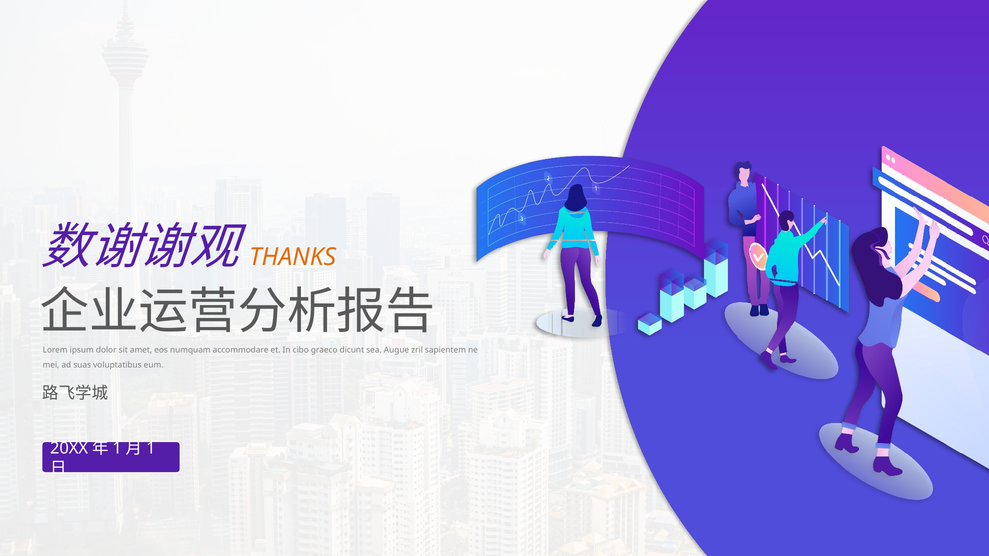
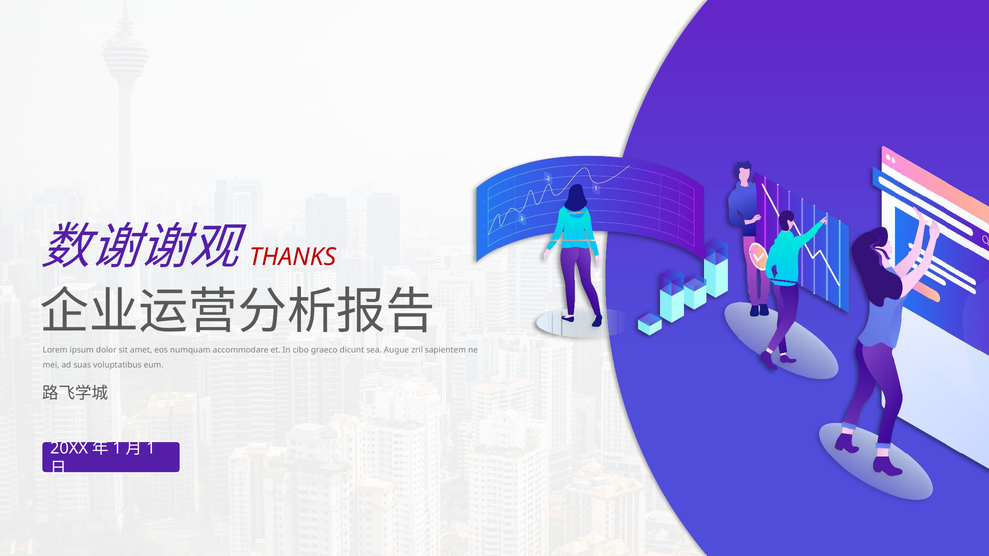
THANKS colour: orange -> red
